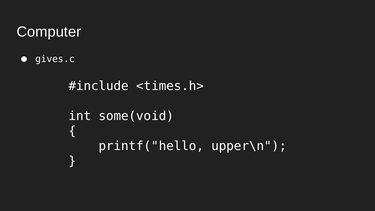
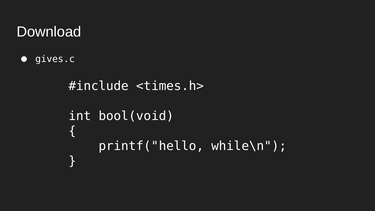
Computer: Computer -> Download
some(void: some(void -> bool(void
upper\n: upper\n -> while\n
